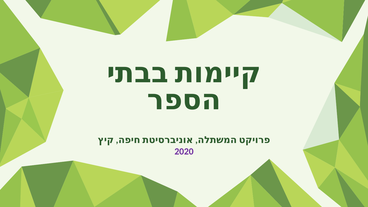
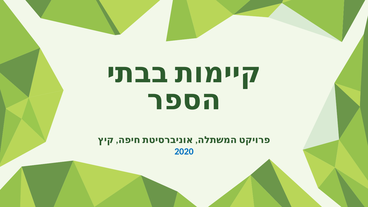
2020 colour: purple -> blue
